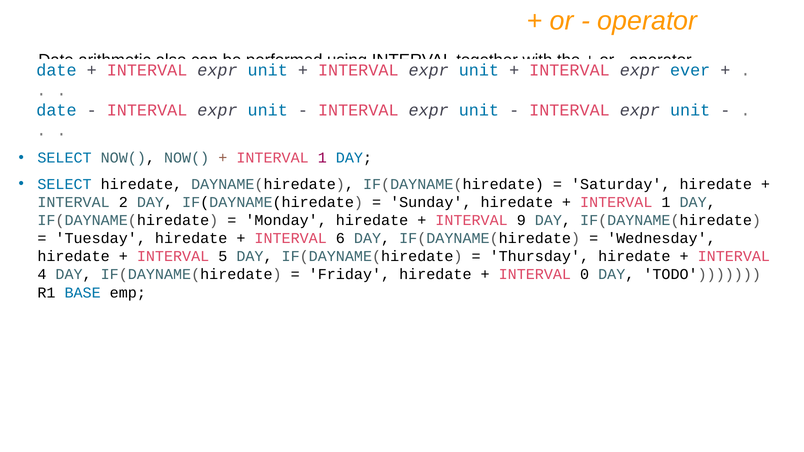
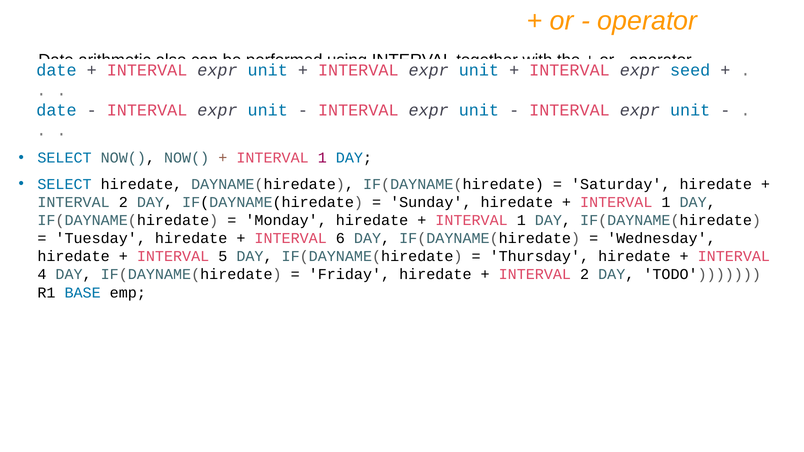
ever: ever -> seed
9 at (521, 220): 9 -> 1
0 at (585, 275): 0 -> 2
